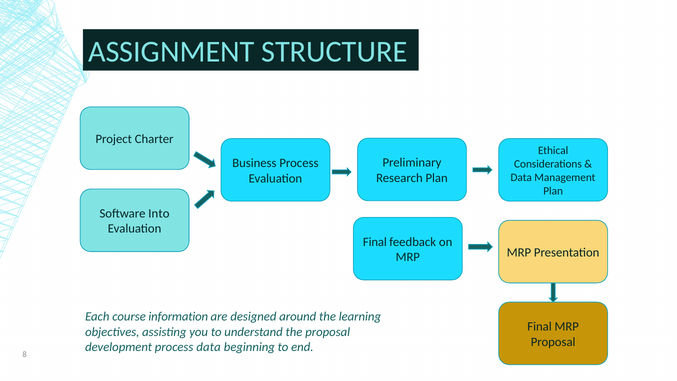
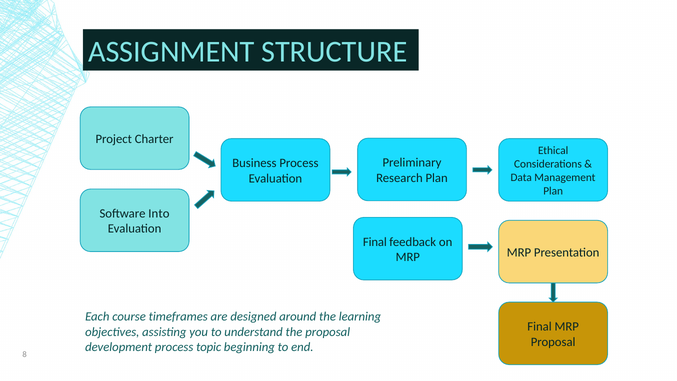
information: information -> timeframes
process data: data -> topic
